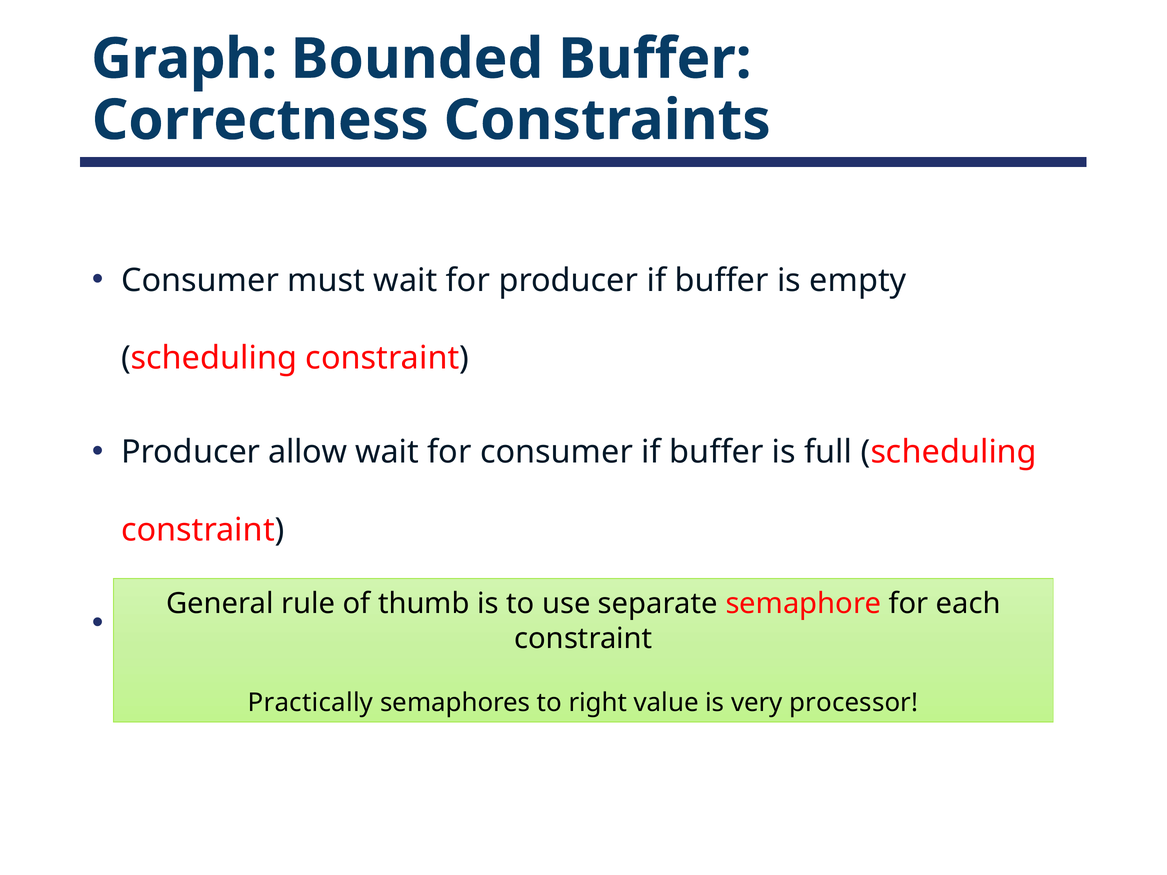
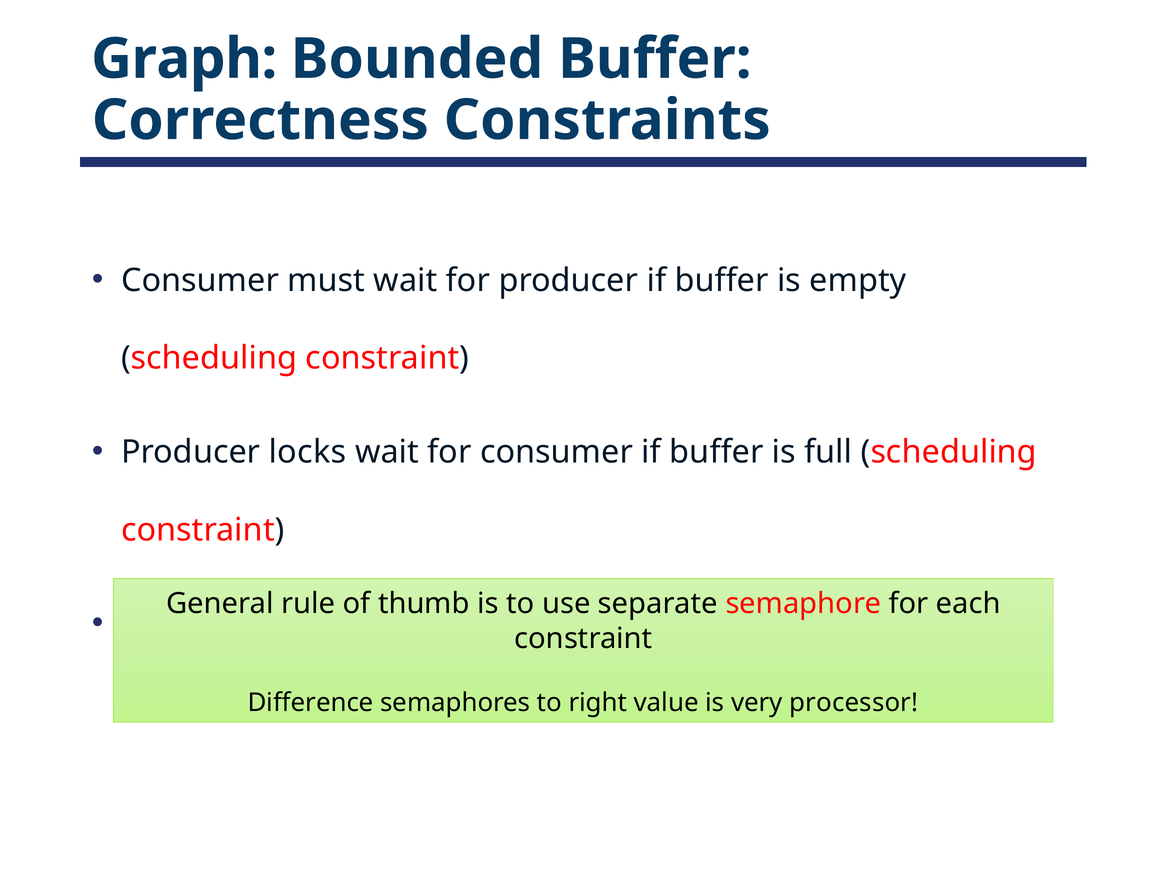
allow: allow -> locks
Practically: Practically -> Difference
